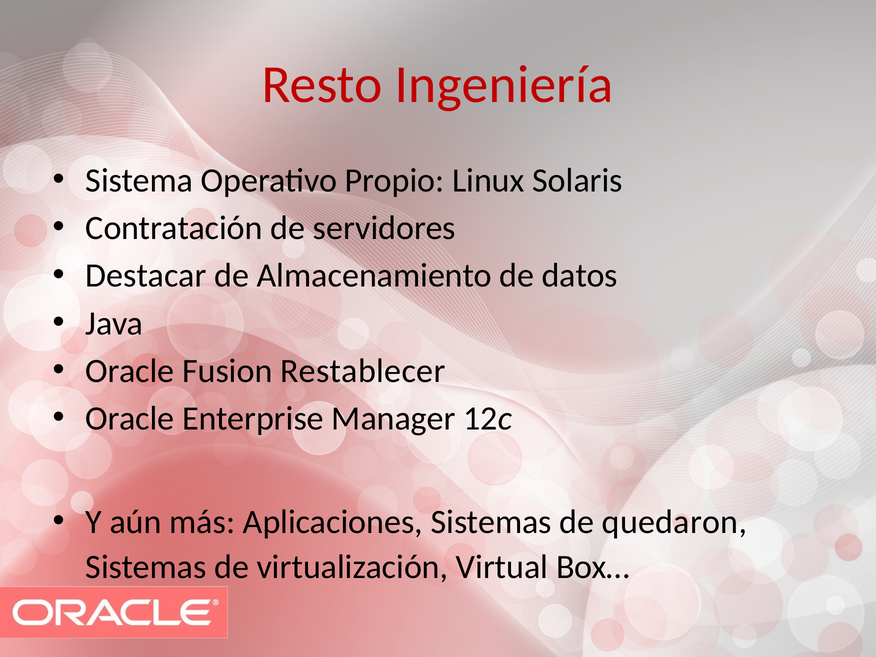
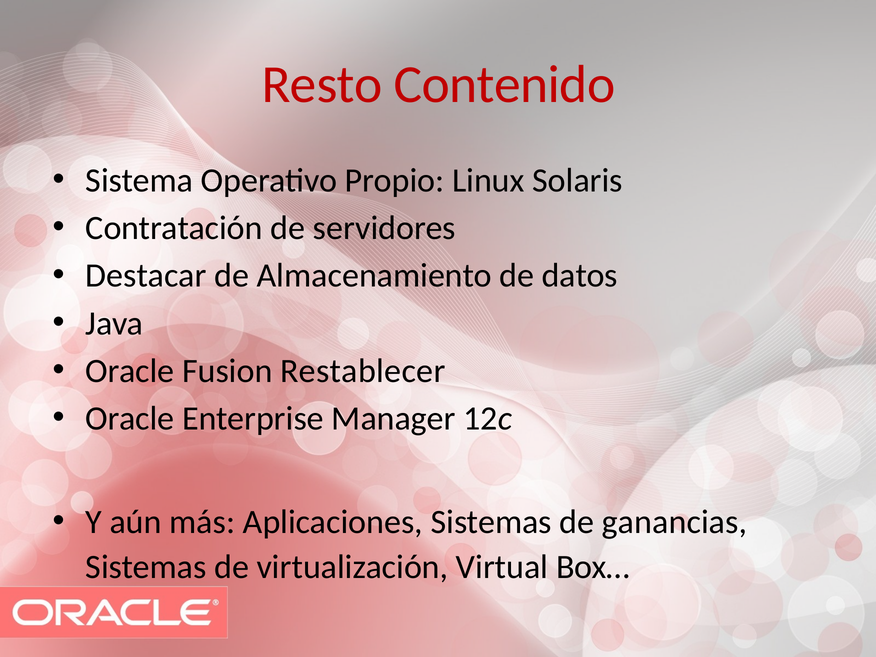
Ingeniería: Ingeniería -> Contenido
quedaron: quedaron -> ganancias
